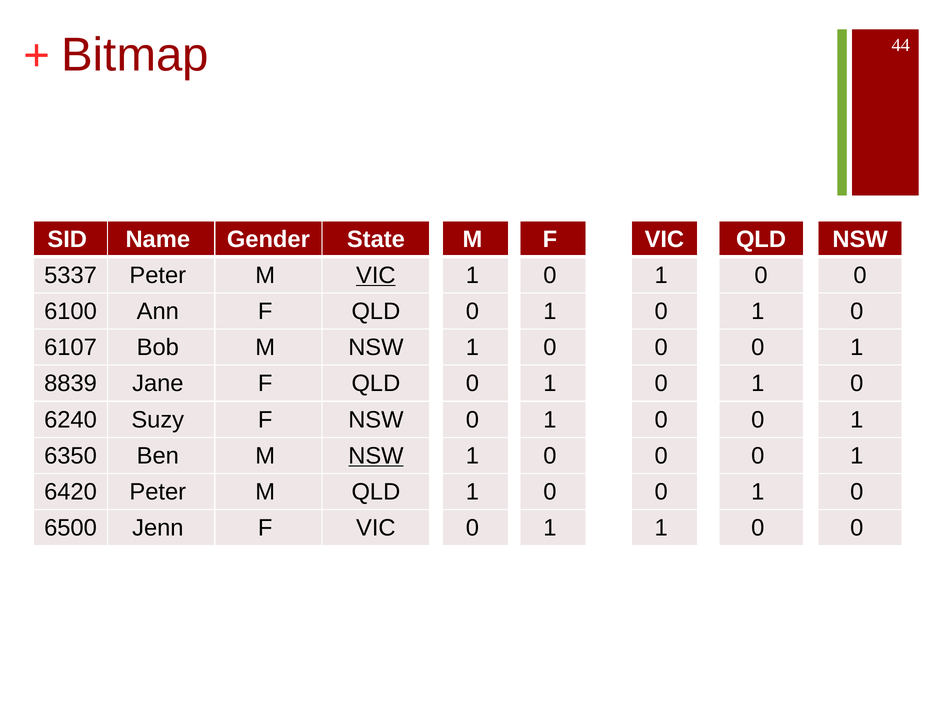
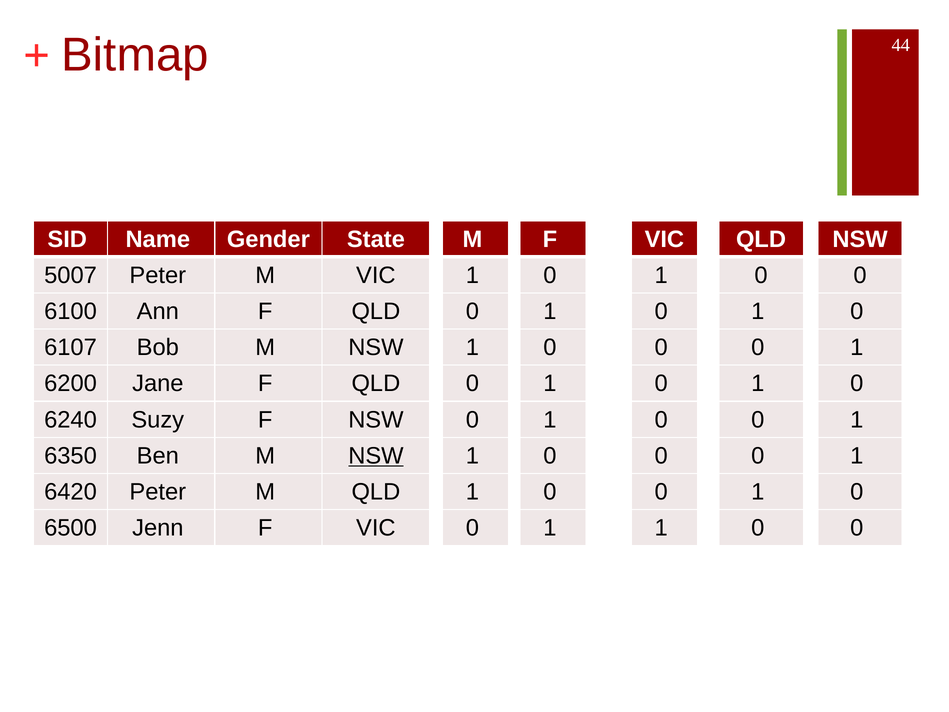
5337: 5337 -> 5007
VIC at (376, 275) underline: present -> none
8839: 8839 -> 6200
